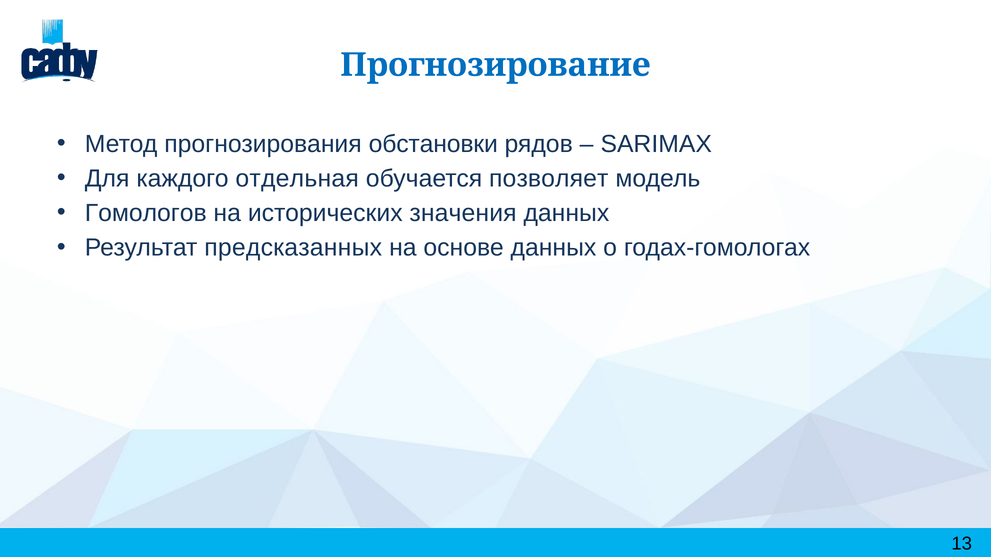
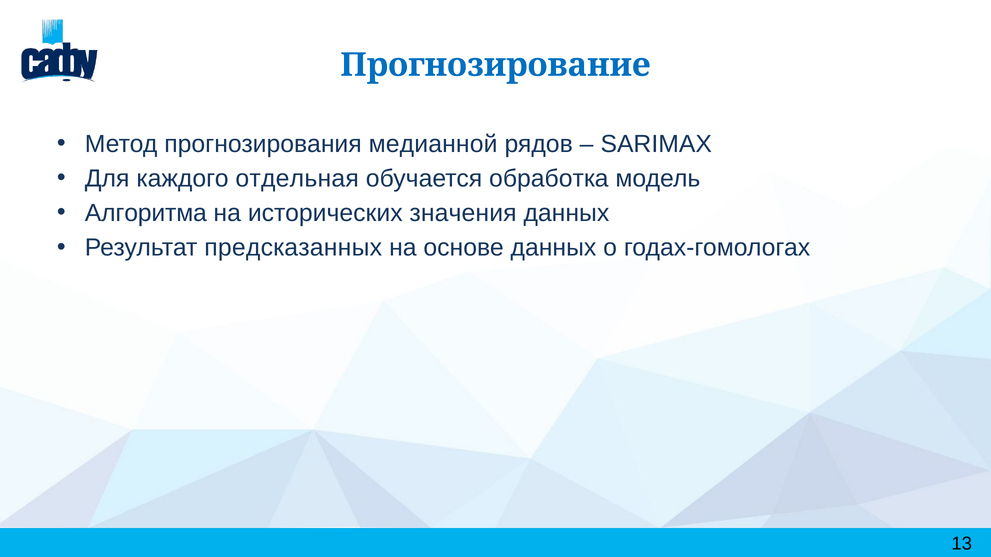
обстановки: обстановки -> медианной
позволяет: позволяет -> обработка
Гомологов: Гомологов -> Алгоритма
